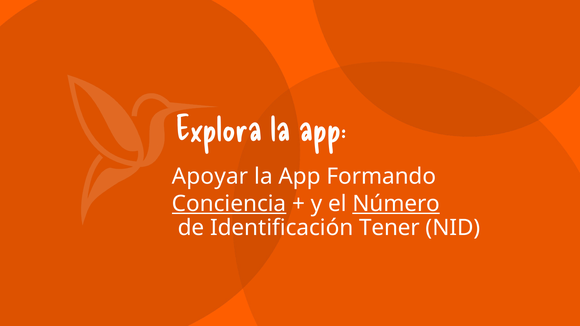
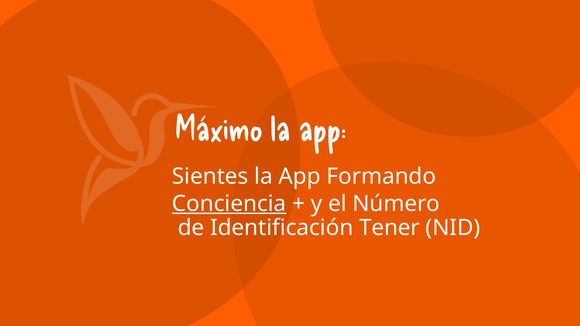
Explora: Explora -> Máximo
Apoyar: Apoyar -> Sientes
Número underline: present -> none
